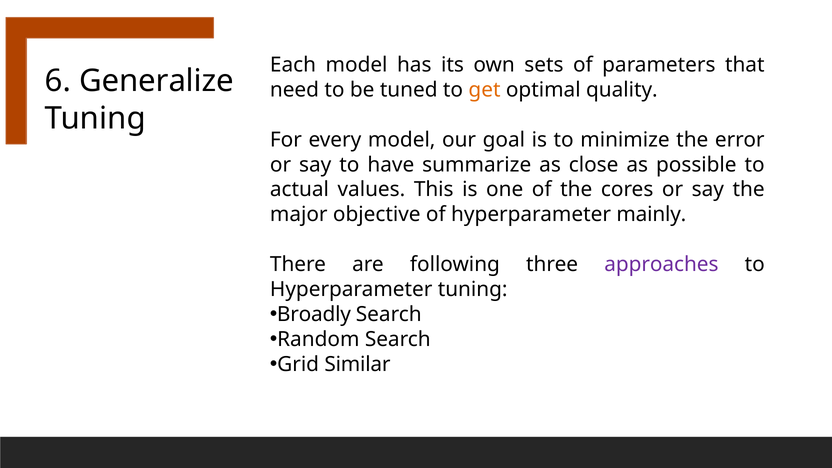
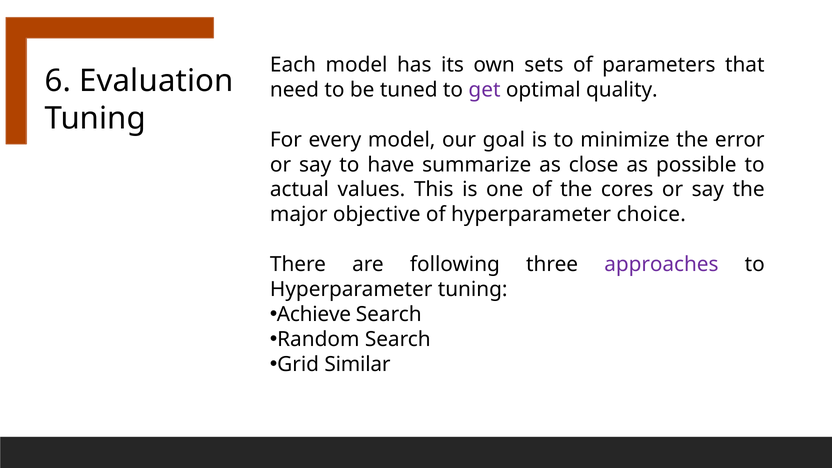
Generalize: Generalize -> Evaluation
get colour: orange -> purple
mainly: mainly -> choice
Broadly: Broadly -> Achieve
